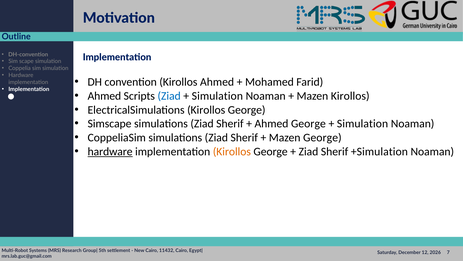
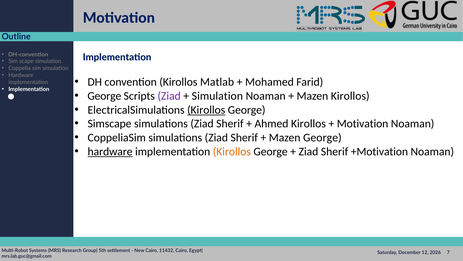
Kirollos Ahmed: Ahmed -> Matlab
Ahmed at (104, 96): Ahmed -> George
Ziad at (169, 96) colour: blue -> purple
Kirollos at (206, 110) underline: none -> present
Ahmed George: George -> Kirollos
Simulation at (363, 124): Simulation -> Motivation
+Simulation: +Simulation -> +Motivation
